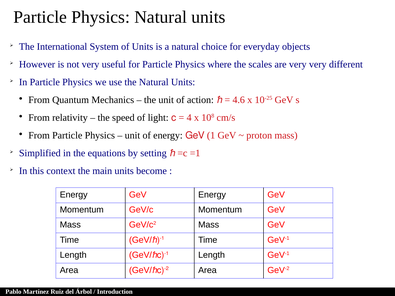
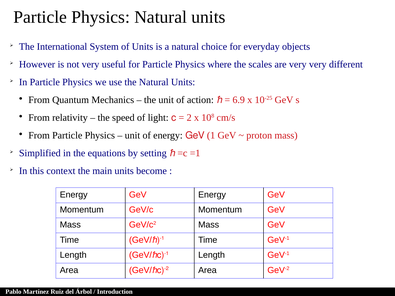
4.6: 4.6 -> 6.9
4: 4 -> 2
